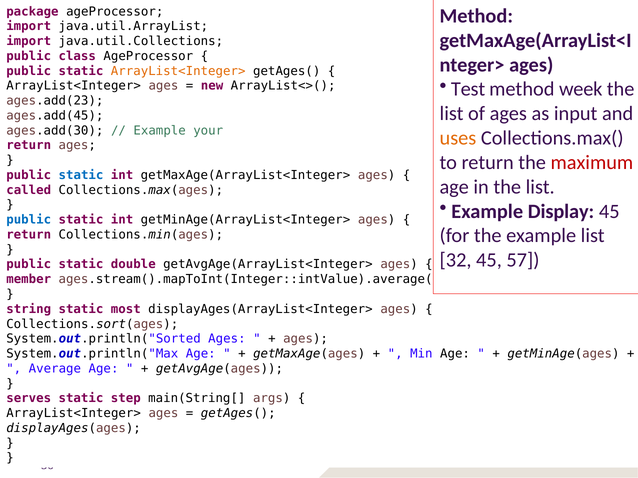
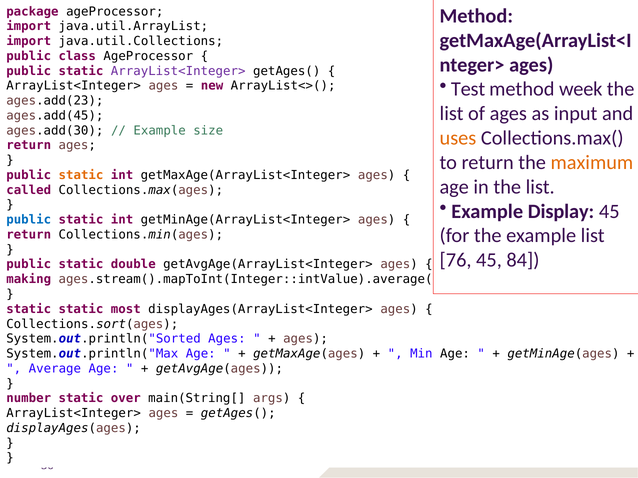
ArrayList<Integer> at (178, 71) colour: orange -> purple
your: your -> size
maximum colour: red -> orange
static at (81, 175) colour: blue -> orange
32: 32 -> 76
57: 57 -> 84
member: member -> making
string at (29, 309): string -> static
serves: serves -> number
step: step -> over
